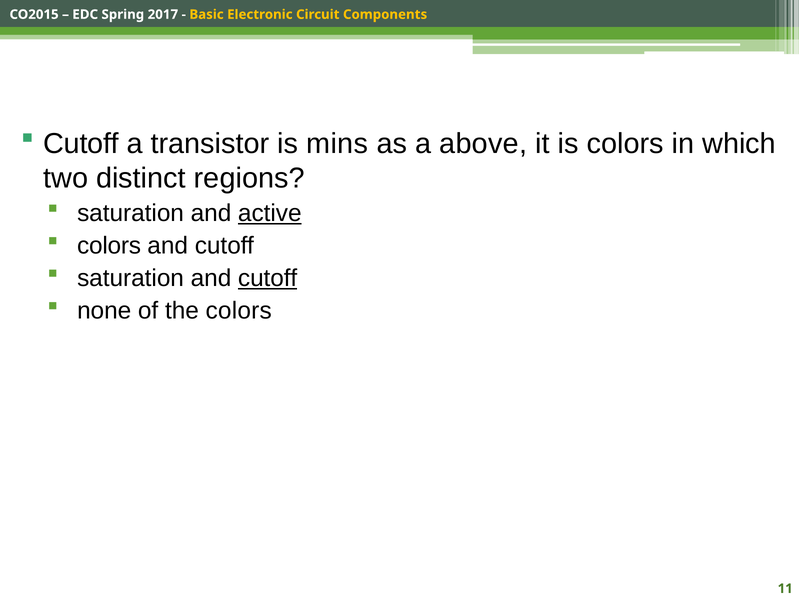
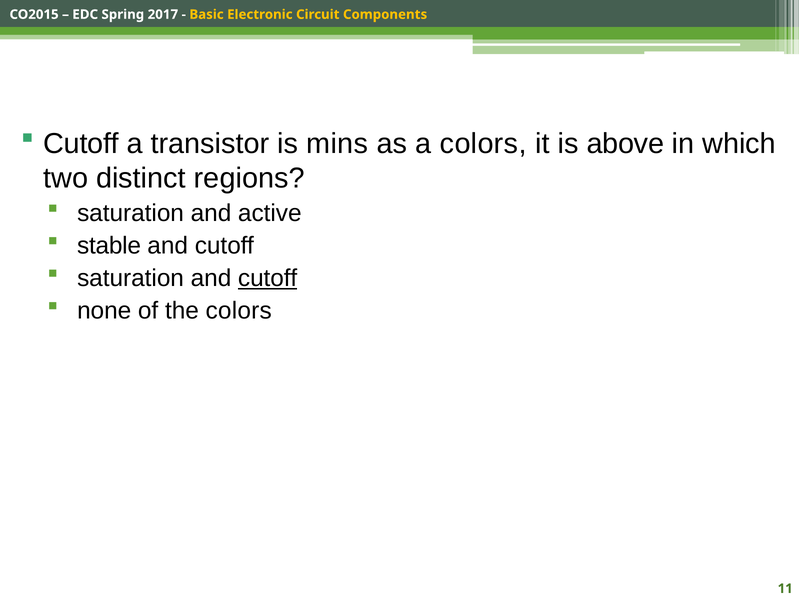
a above: above -> colors
is colors: colors -> above
active underline: present -> none
colors at (109, 246): colors -> stable
